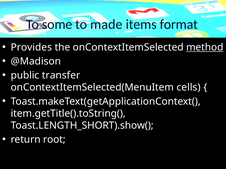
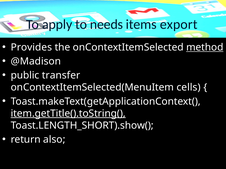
some: some -> apply
made: made -> needs
format: format -> export
item.getTitle().toString( underline: none -> present
root: root -> also
